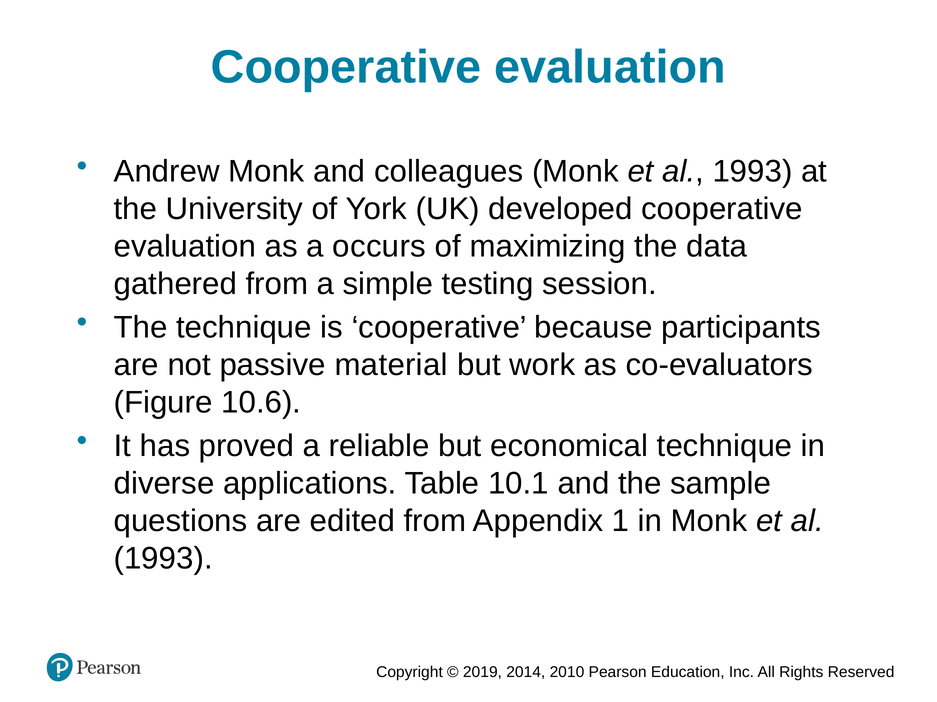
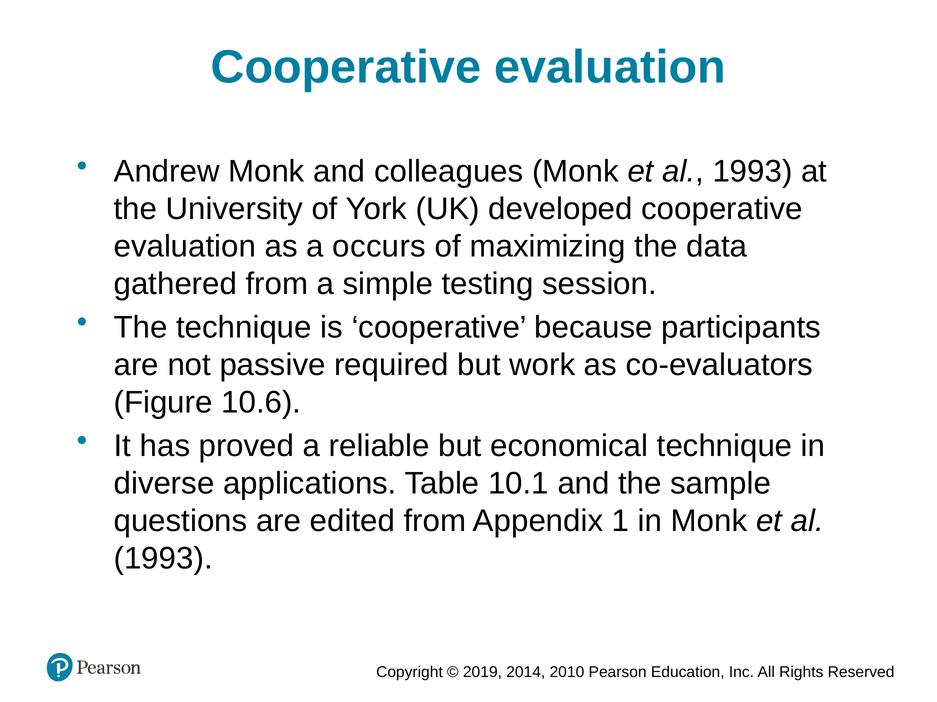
material: material -> required
